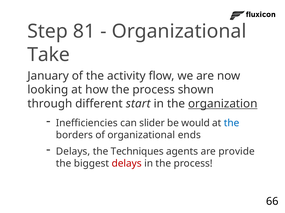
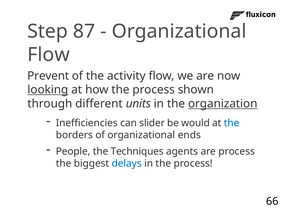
81: 81 -> 87
Take at (49, 55): Take -> Flow
January: January -> Prevent
looking underline: none -> present
start: start -> units
Delays at (73, 152): Delays -> People
are provide: provide -> process
delays at (127, 164) colour: red -> blue
